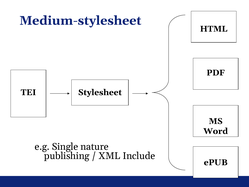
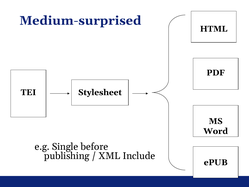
Medium-stylesheet: Medium-stylesheet -> Medium-surprised
nature: nature -> before
